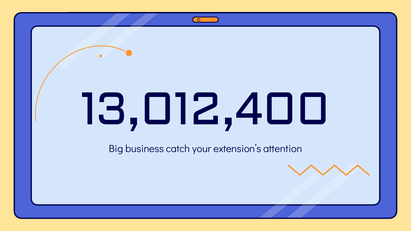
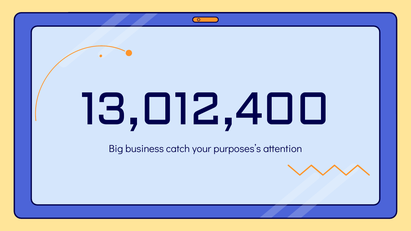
extension’s: extension’s -> purposes’s
